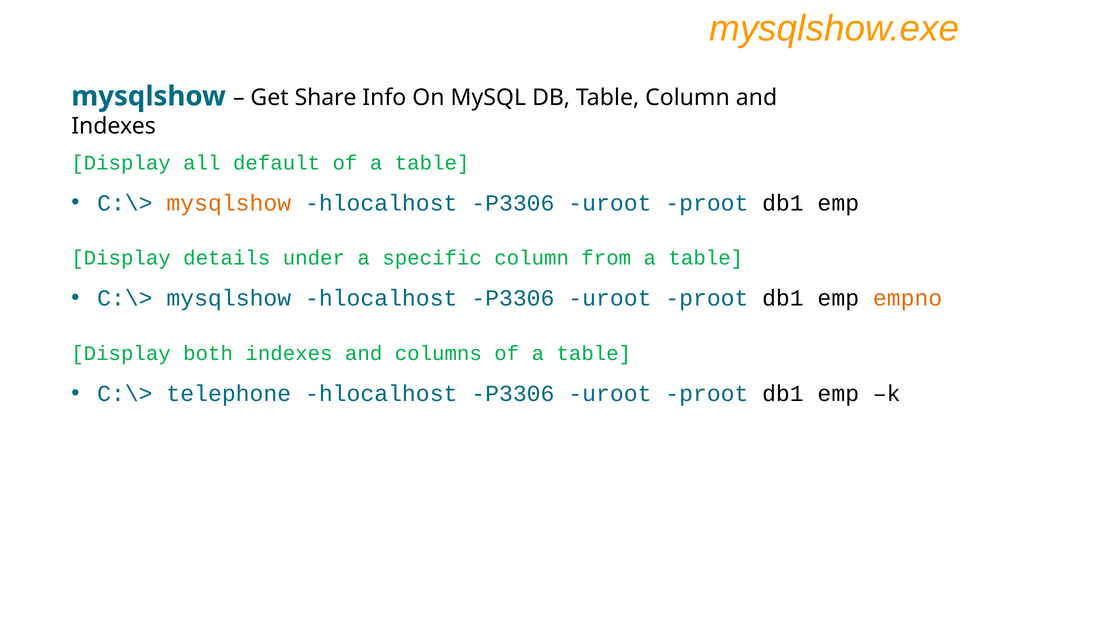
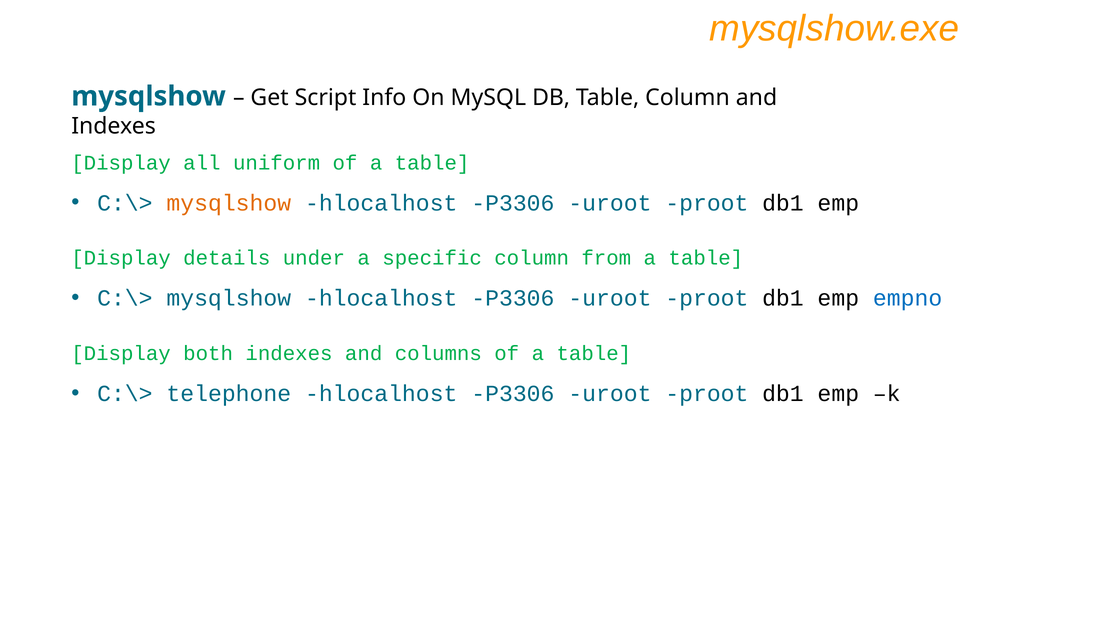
Share: Share -> Script
default: default -> uniform
empno colour: orange -> blue
